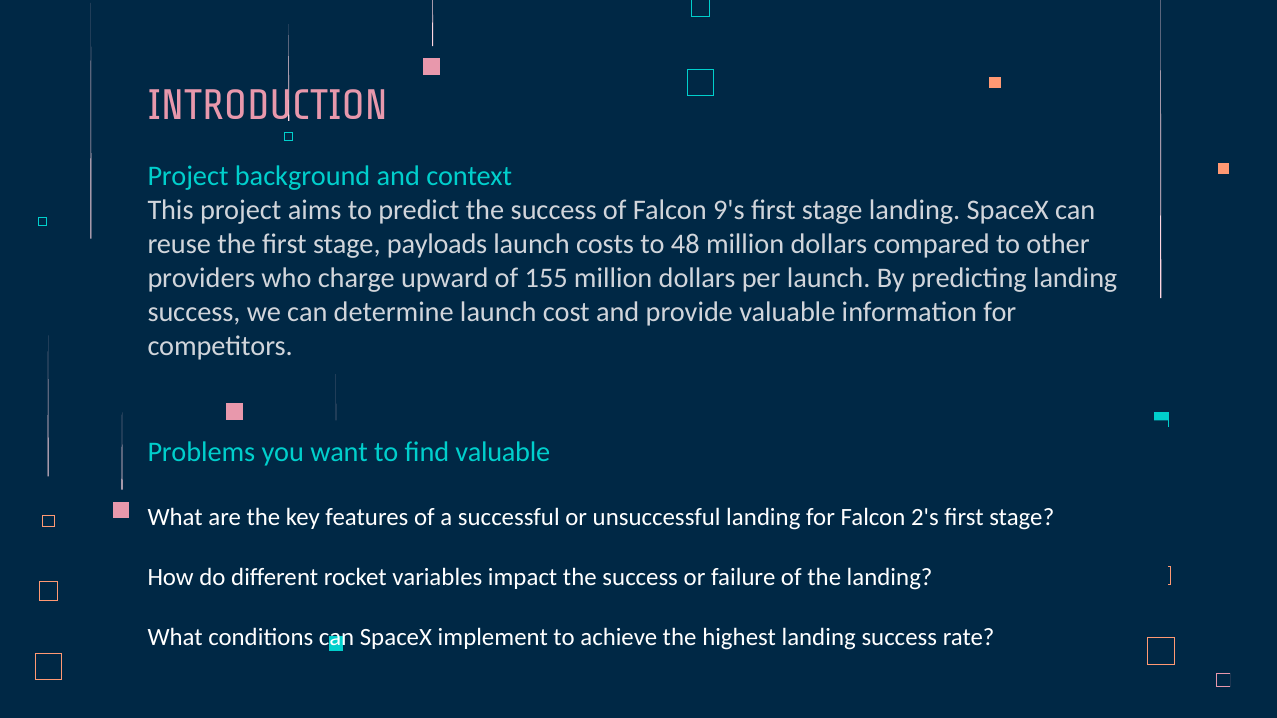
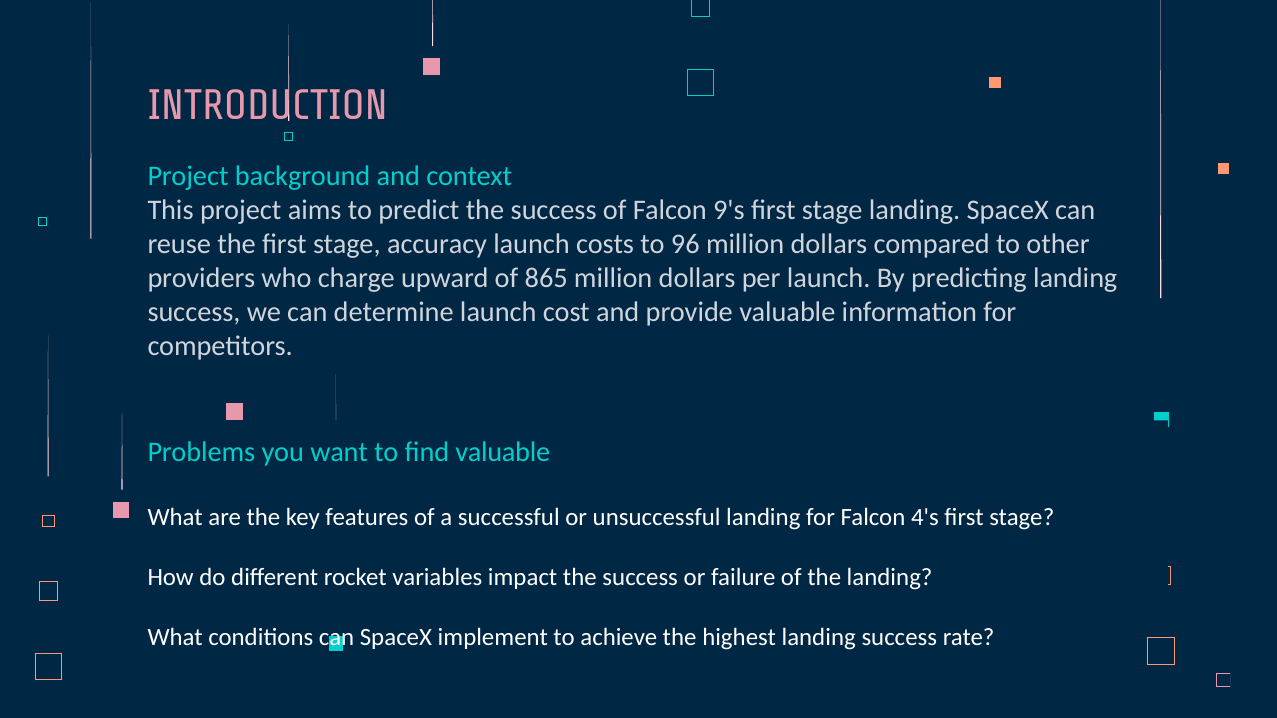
payloads: payloads -> accuracy
48: 48 -> 96
155: 155 -> 865
2's: 2's -> 4's
